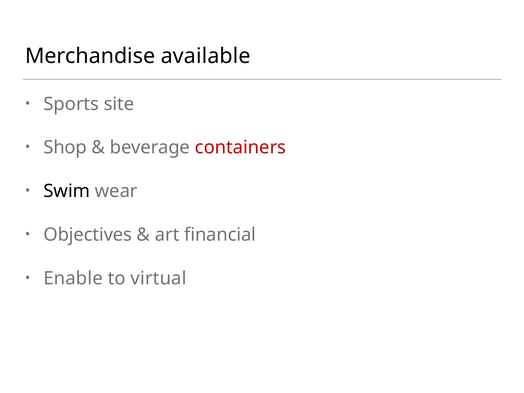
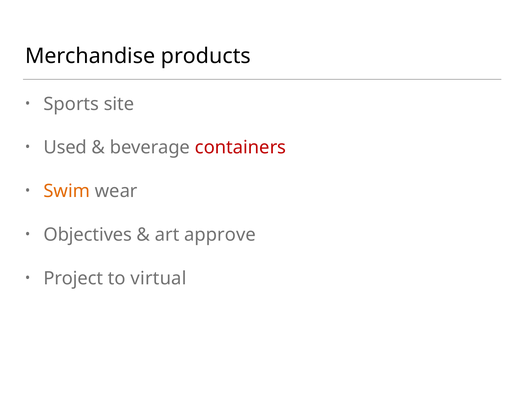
available: available -> products
Shop: Shop -> Used
Swim colour: black -> orange
financial: financial -> approve
Enable: Enable -> Project
